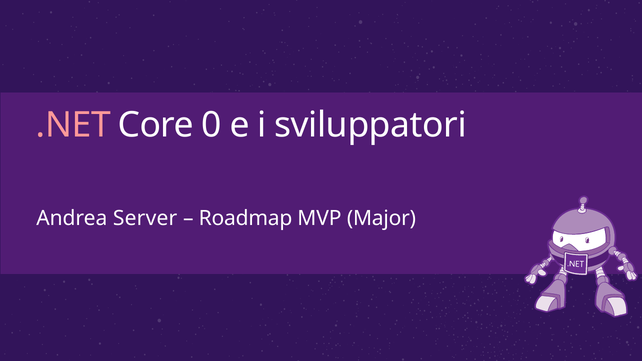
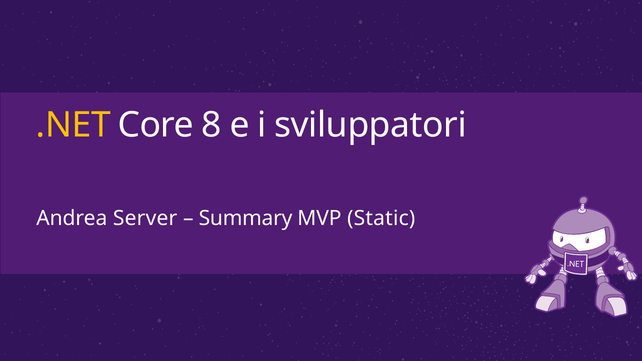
.NET colour: pink -> yellow
0: 0 -> 8
Roadmap: Roadmap -> Summary
Major: Major -> Static
